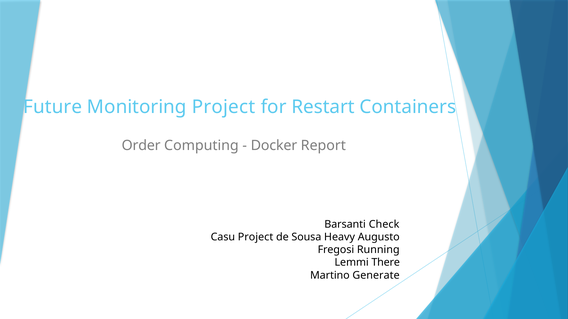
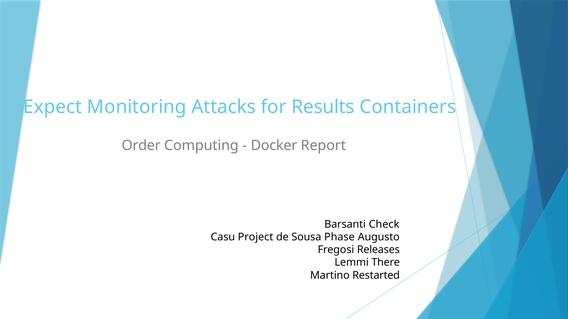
Future: Future -> Expect
Monitoring Project: Project -> Attacks
Restart: Restart -> Results
Heavy: Heavy -> Phase
Running: Running -> Releases
Generate: Generate -> Restarted
